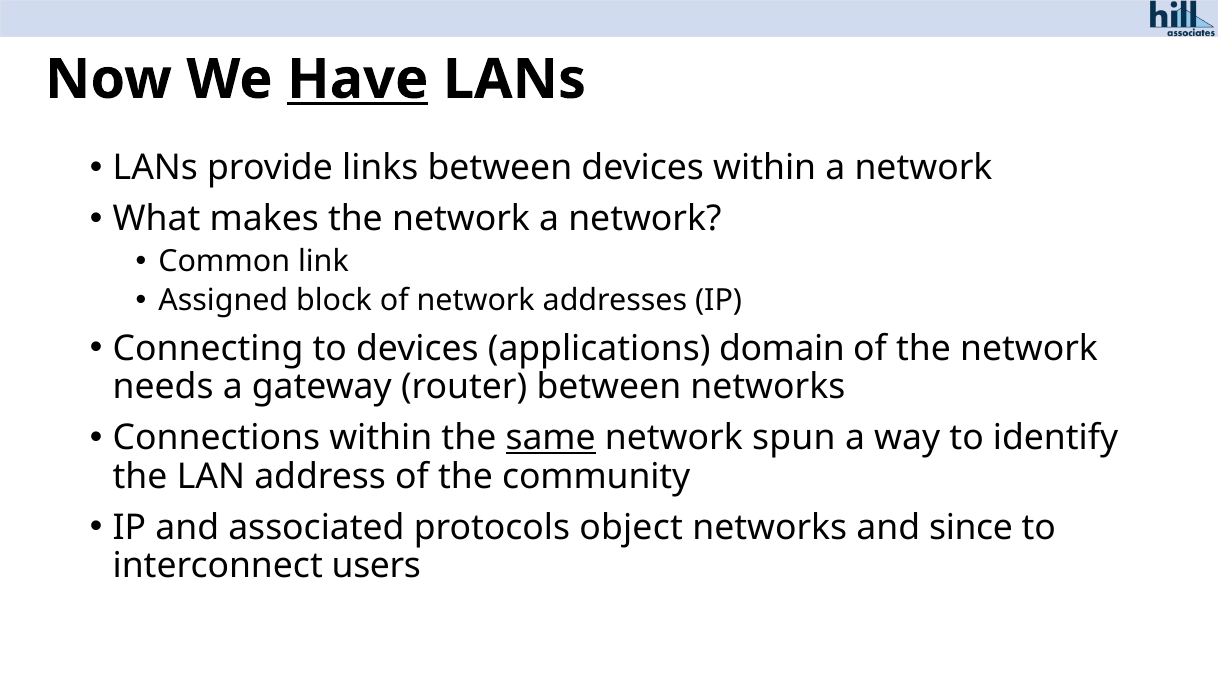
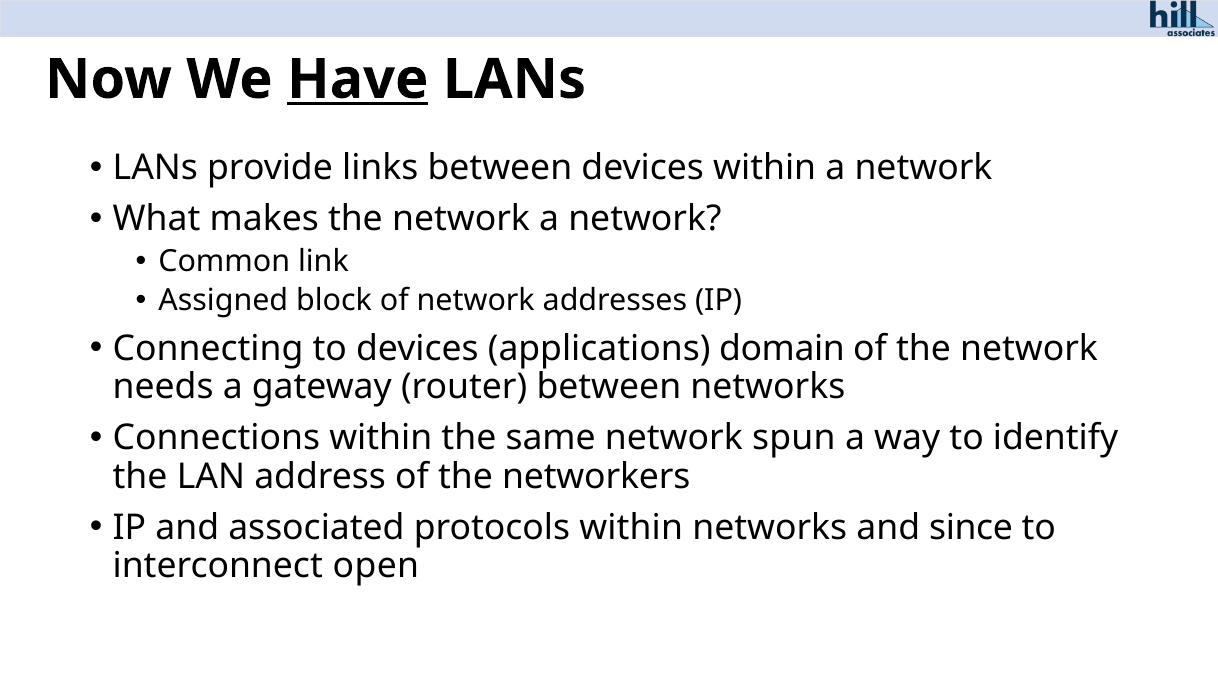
same underline: present -> none
community: community -> networkers
protocols object: object -> within
users: users -> open
